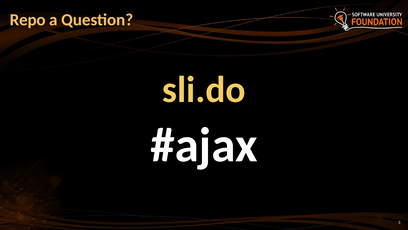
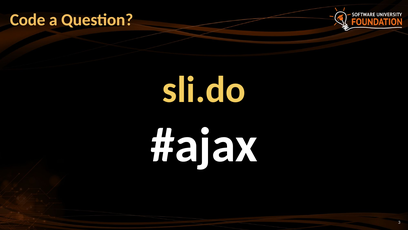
Repo: Repo -> Code
